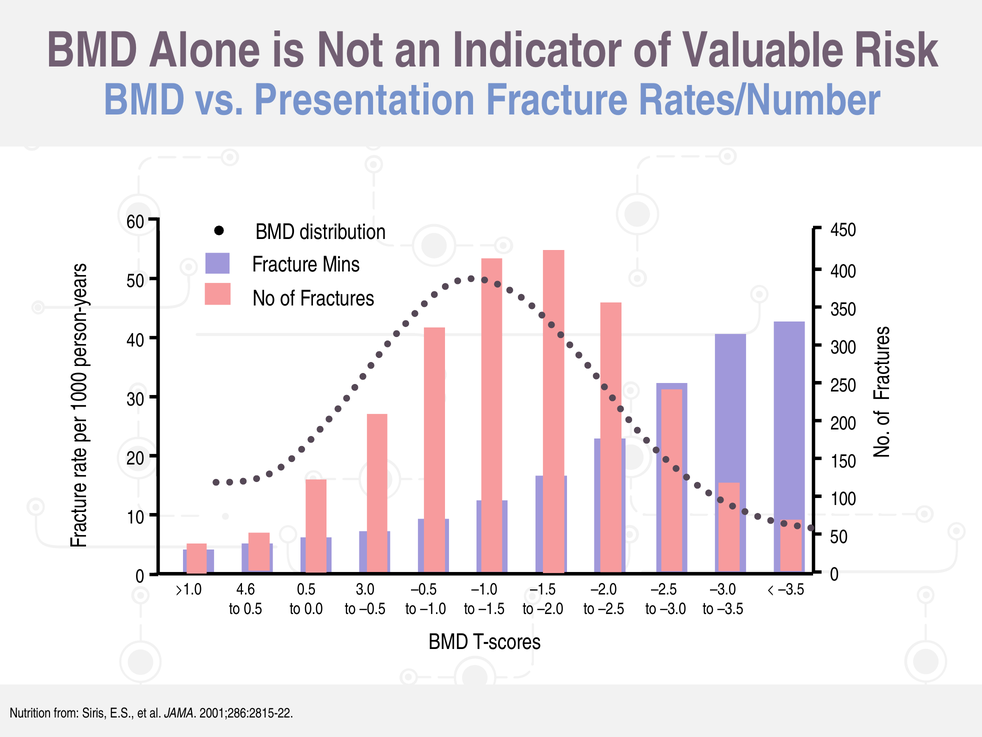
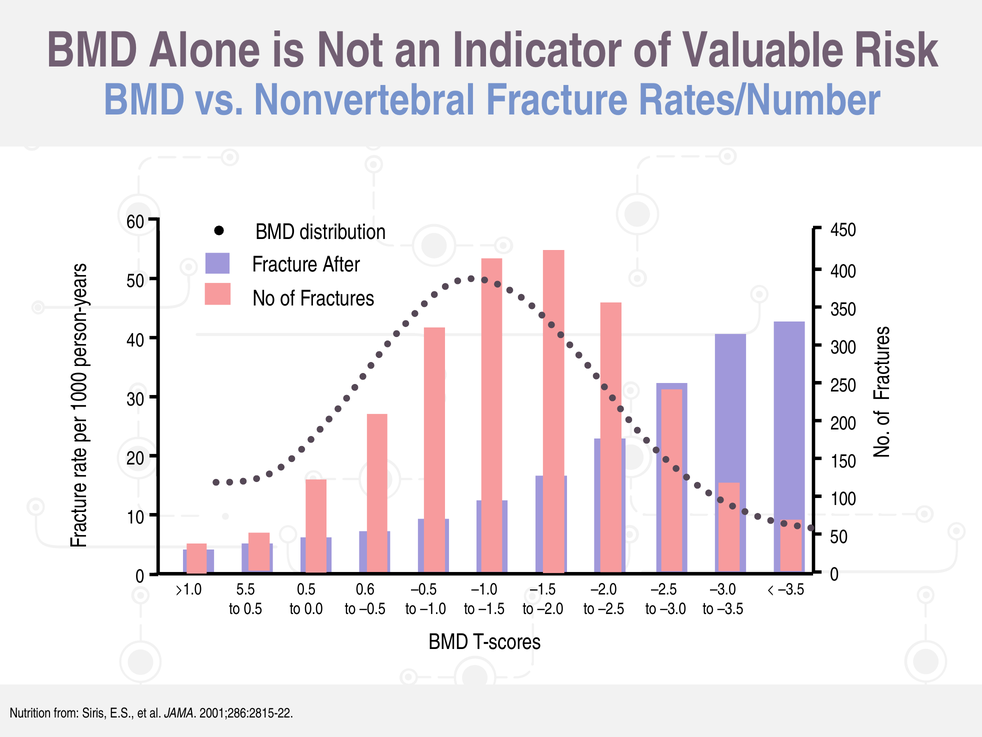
Presentation: Presentation -> Nonvertebral
Mins: Mins -> After
4.6: 4.6 -> 5.5
3.0: 3.0 -> 0.6
